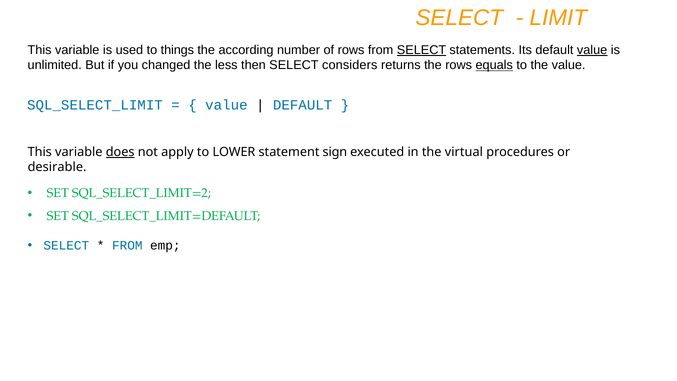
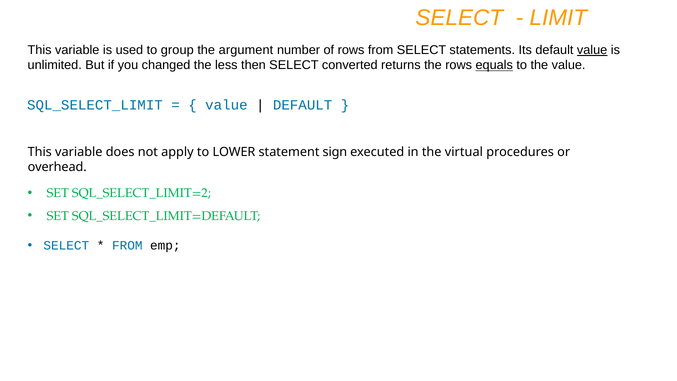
things: things -> group
according: according -> argument
SELECT at (422, 50) underline: present -> none
considers: considers -> converted
does underline: present -> none
desirable: desirable -> overhead
